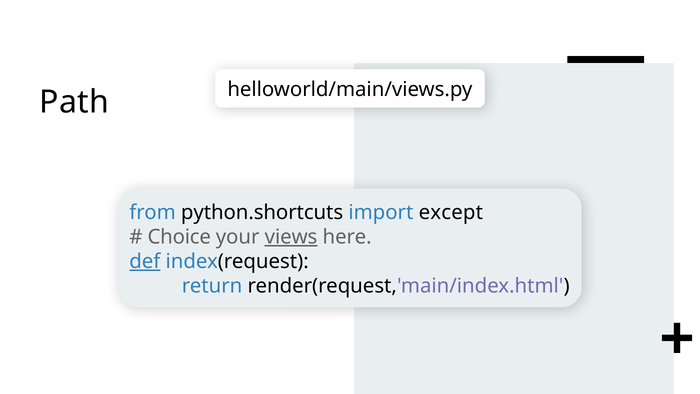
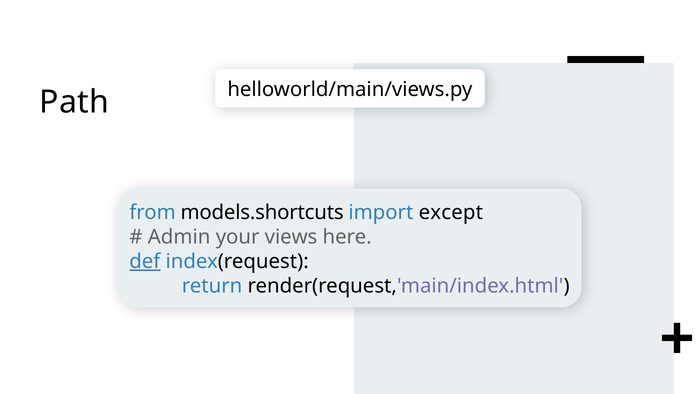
python.shortcuts: python.shortcuts -> models.shortcuts
Choice: Choice -> Admin
views underline: present -> none
